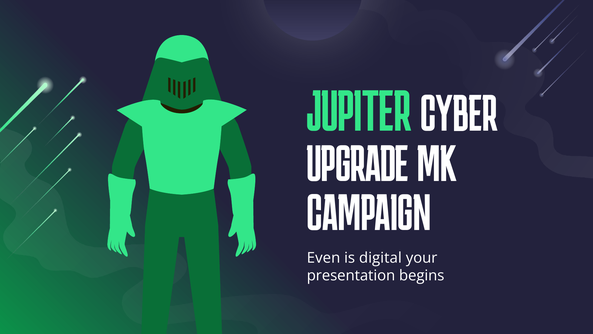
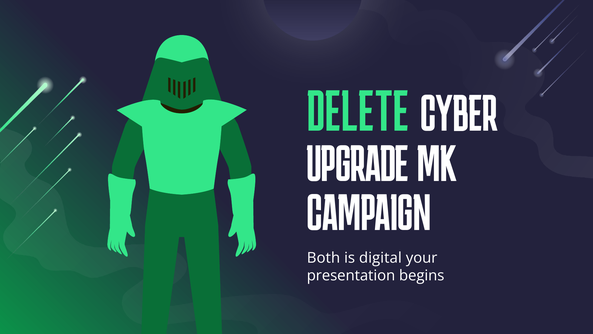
JUPITER: JUPITER -> DELETE
Even: Even -> Both
